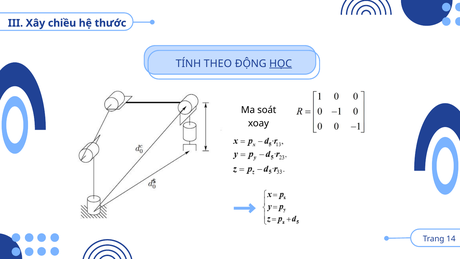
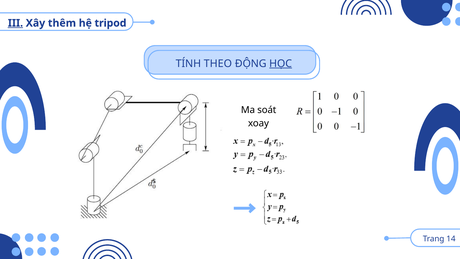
III underline: none -> present
chiều: chiều -> thêm
thước: thước -> tripod
